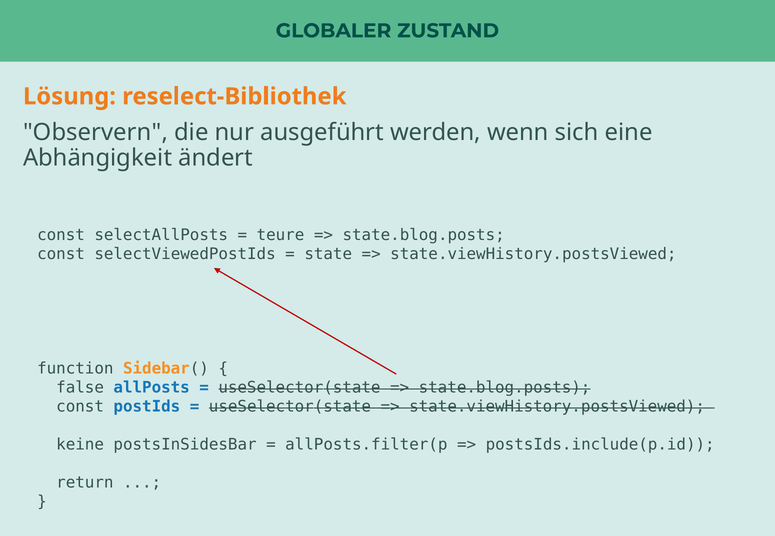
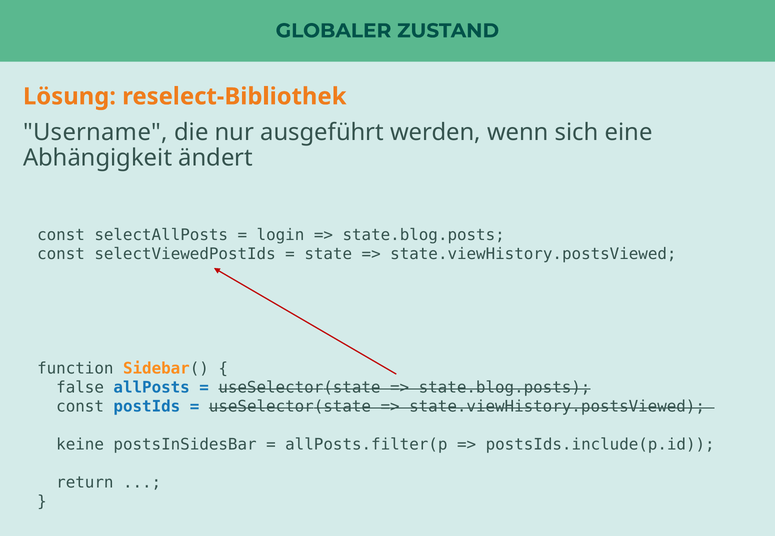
Observern: Observern -> Username
teure: teure -> login
